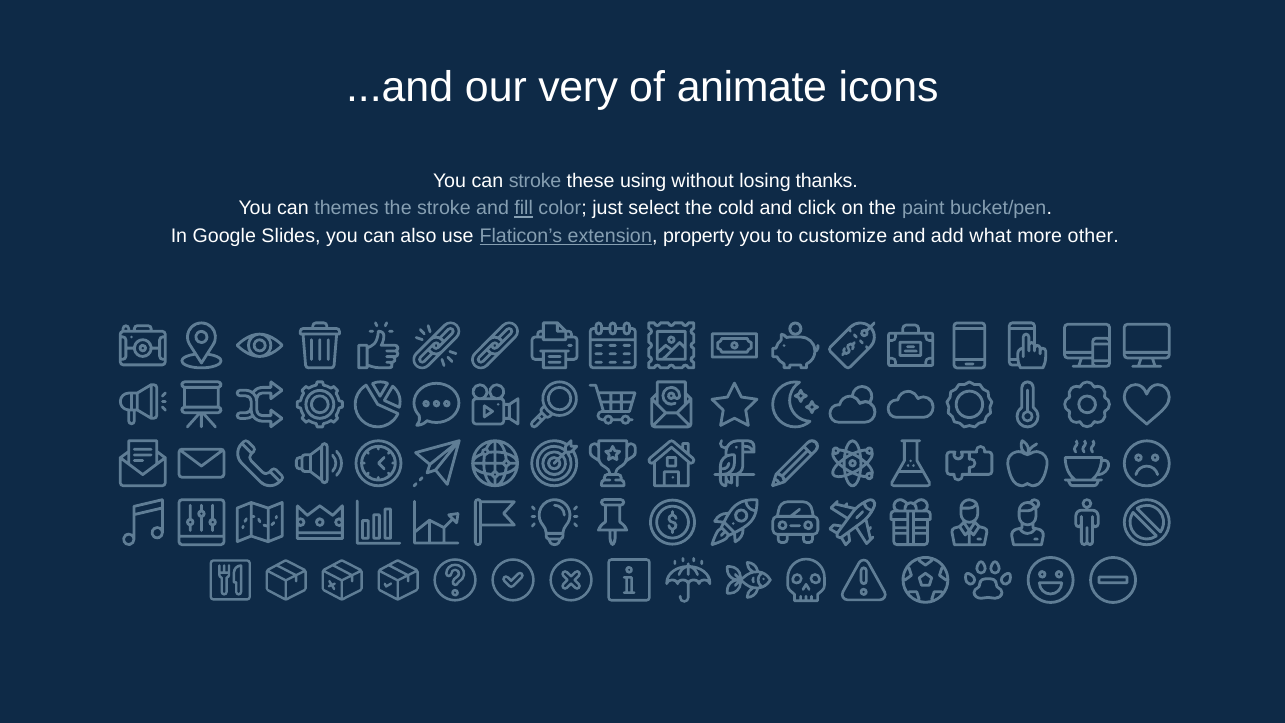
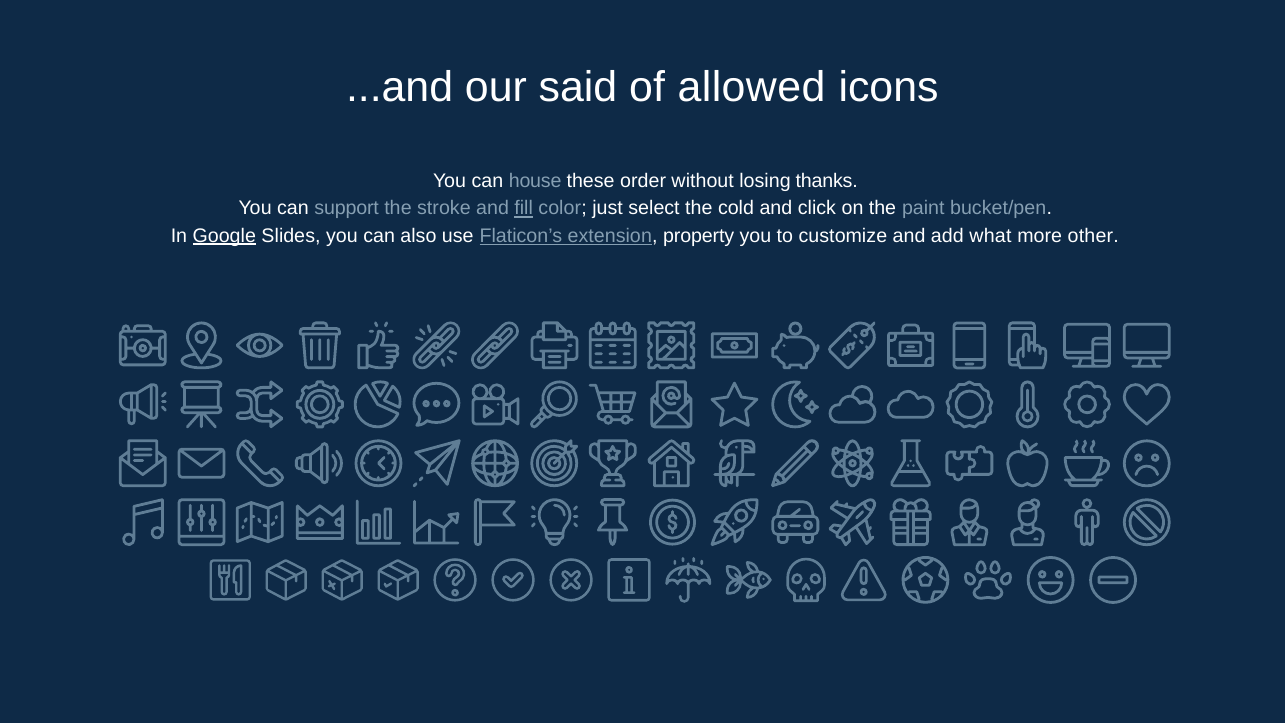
very: very -> said
animate: animate -> allowed
can stroke: stroke -> house
using: using -> order
themes: themes -> support
Google underline: none -> present
